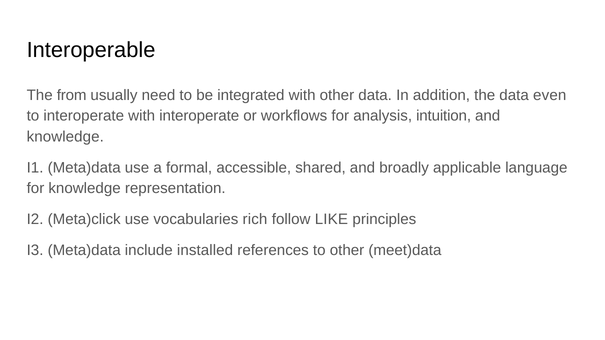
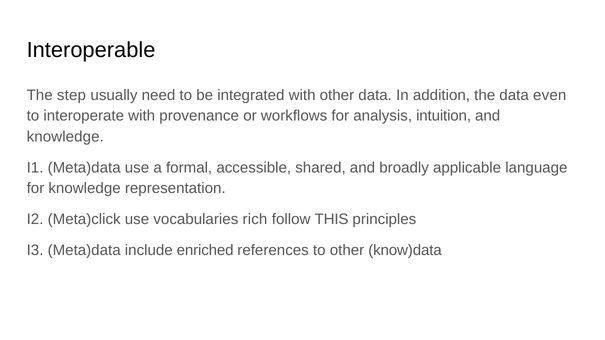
from: from -> step
with interoperate: interoperate -> provenance
LIKE: LIKE -> THIS
installed: installed -> enriched
meet)data: meet)data -> know)data
